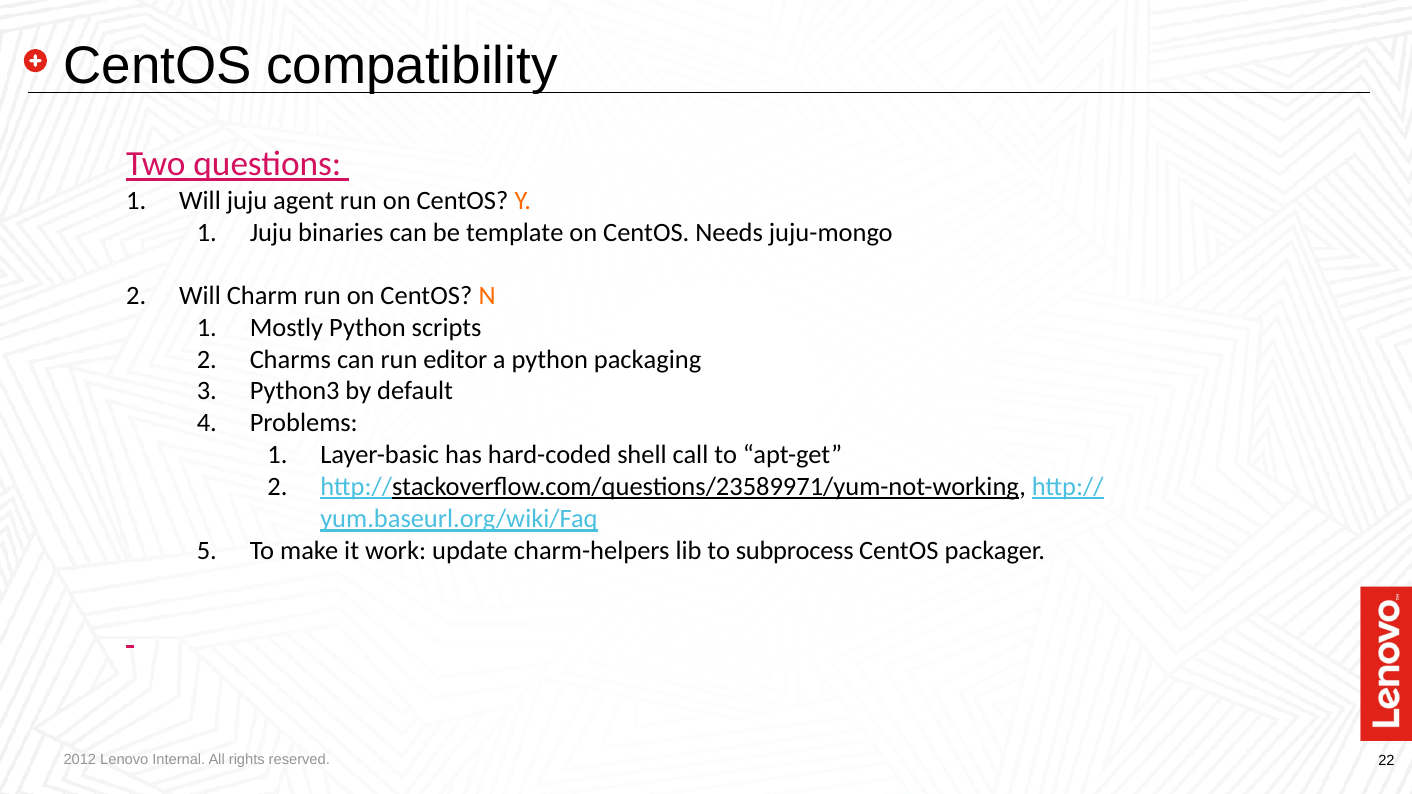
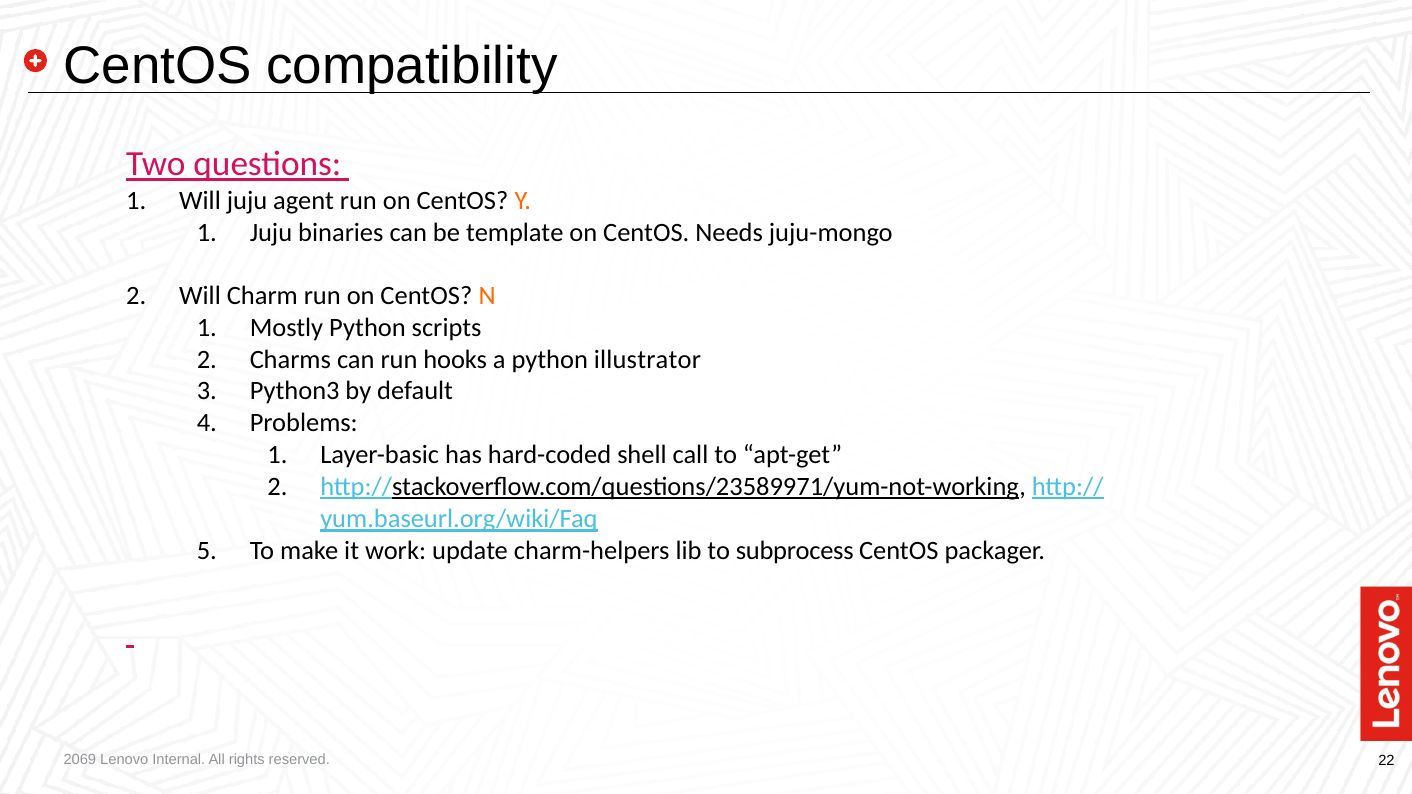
editor: editor -> hooks
packaging: packaging -> illustrator
2012: 2012 -> 2069
